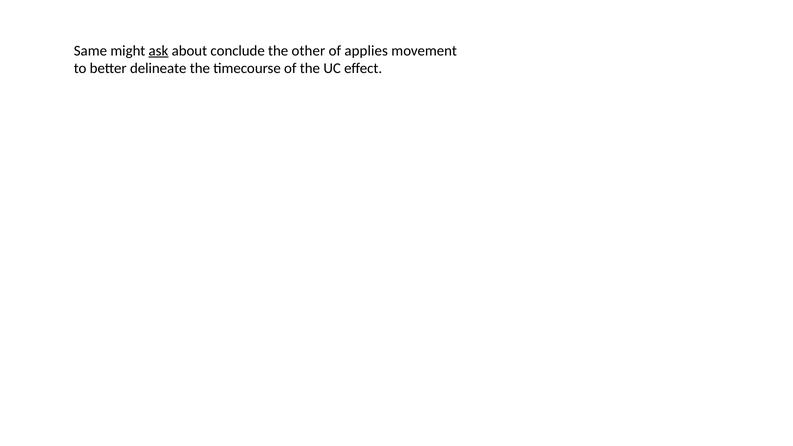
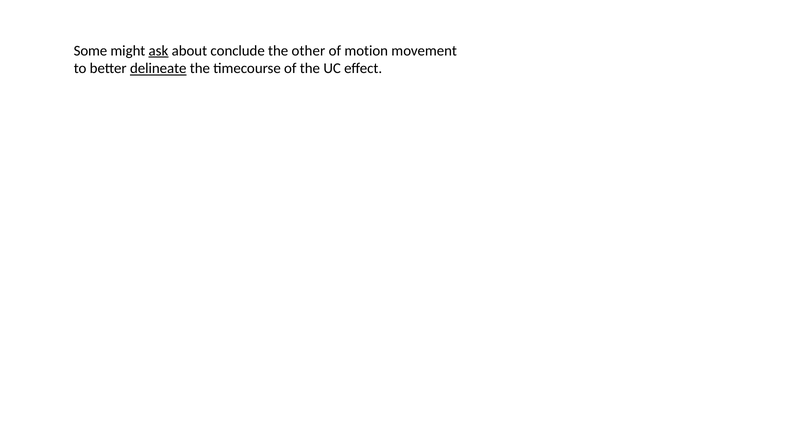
Same: Same -> Some
applies: applies -> motion
delineate underline: none -> present
